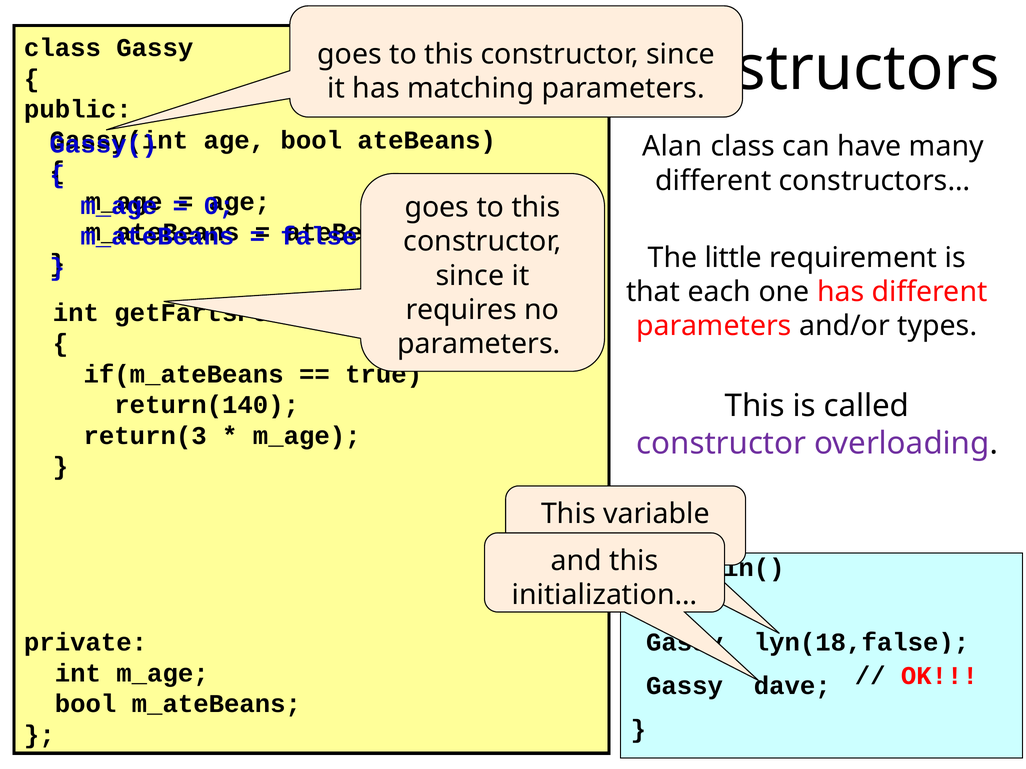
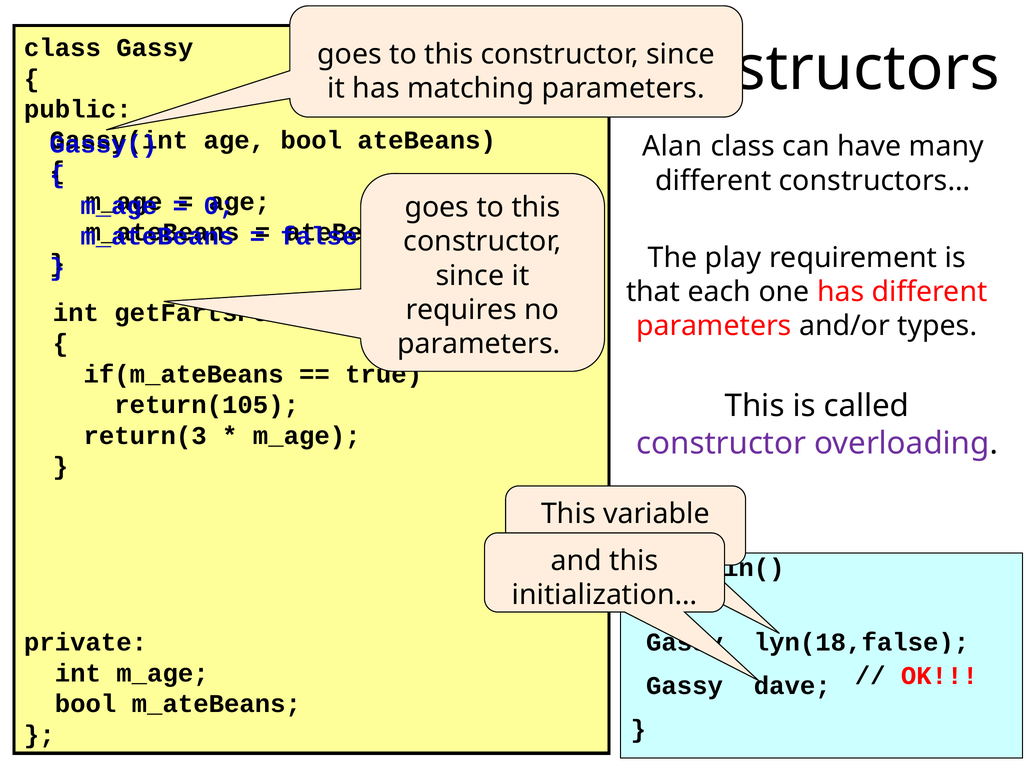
little: little -> play
return(140: return(140 -> return(105
